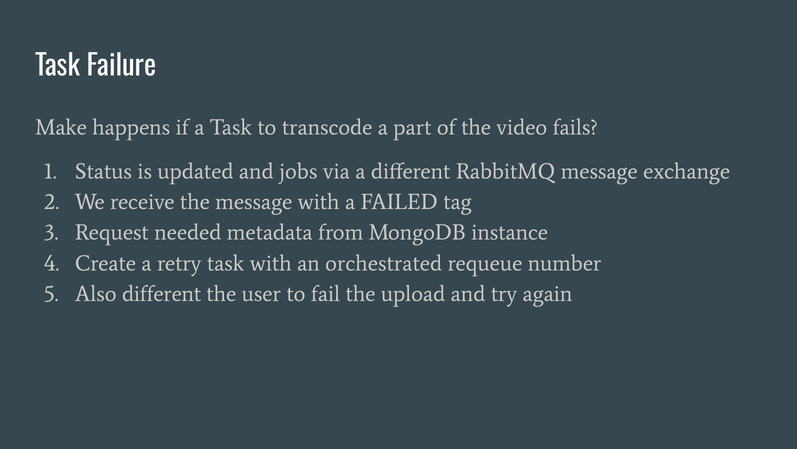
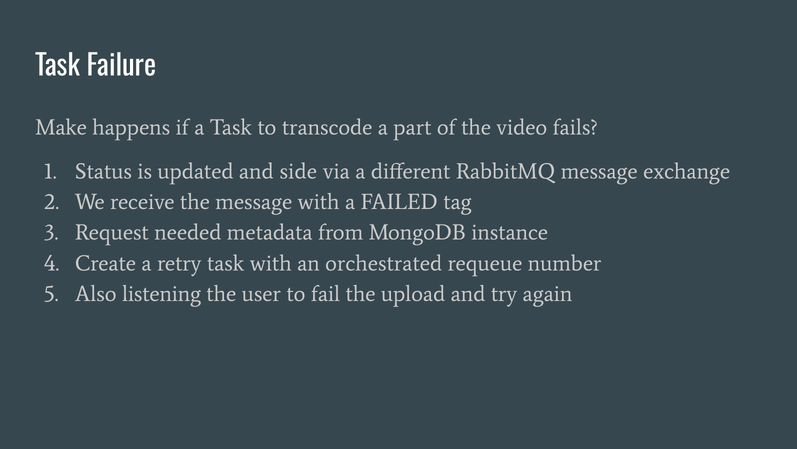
jobs: jobs -> side
Also different: different -> listening
